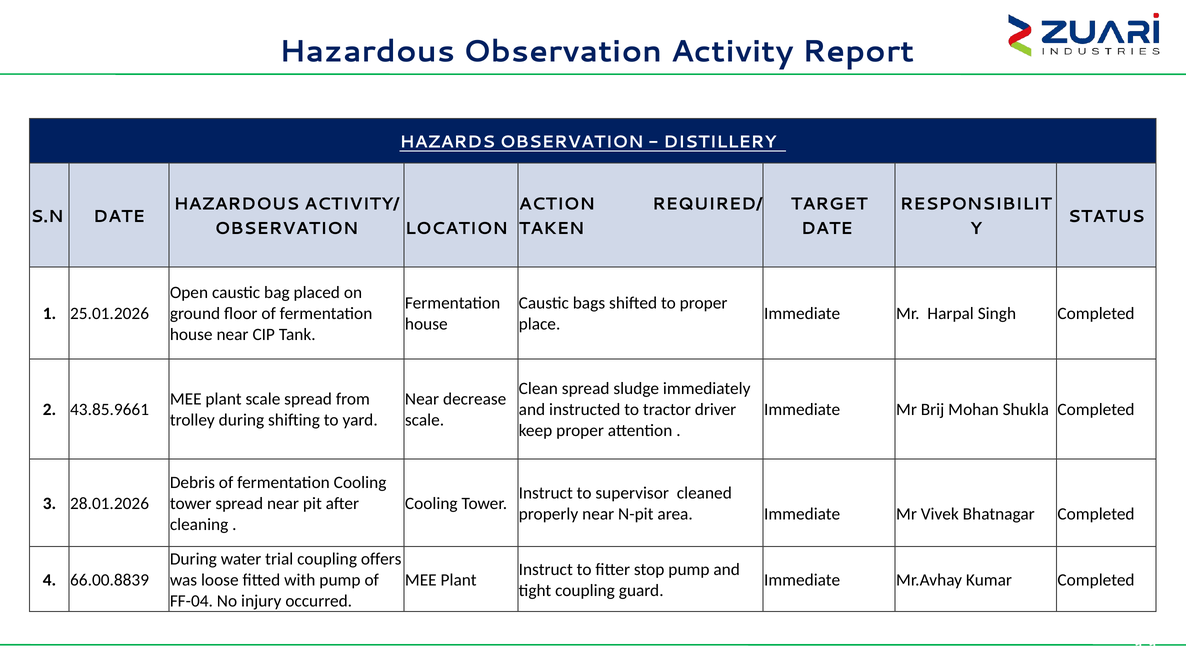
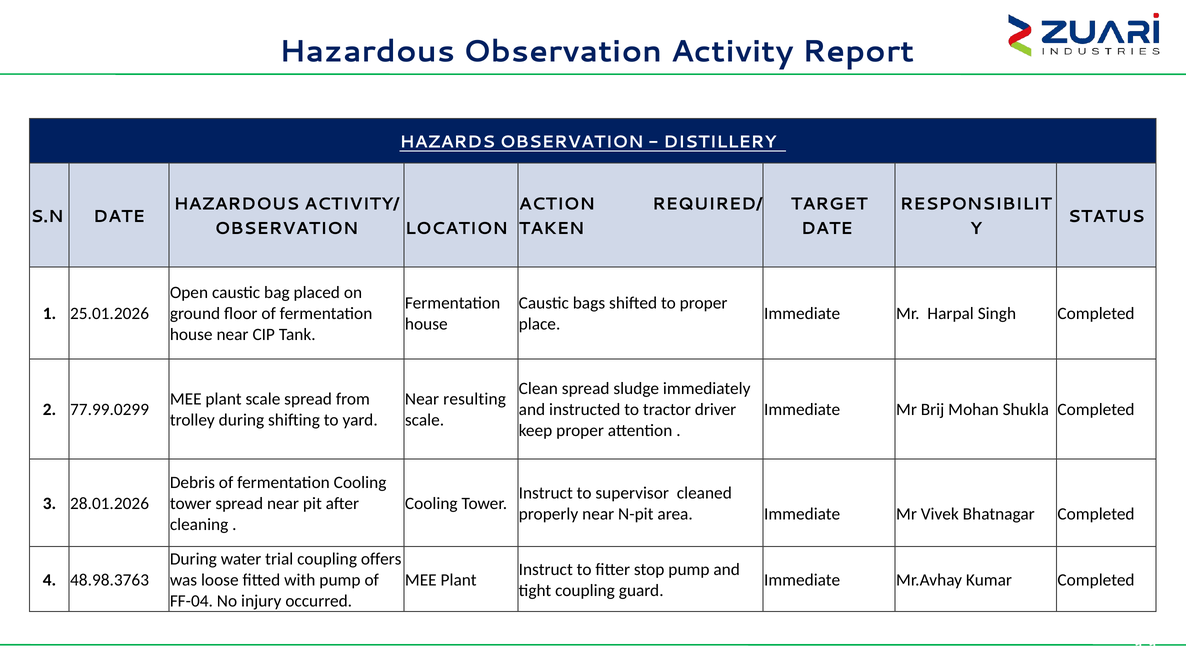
decrease: decrease -> resulting
43.85.9661: 43.85.9661 -> 77.99.0299
66.00.8839: 66.00.8839 -> 48.98.3763
